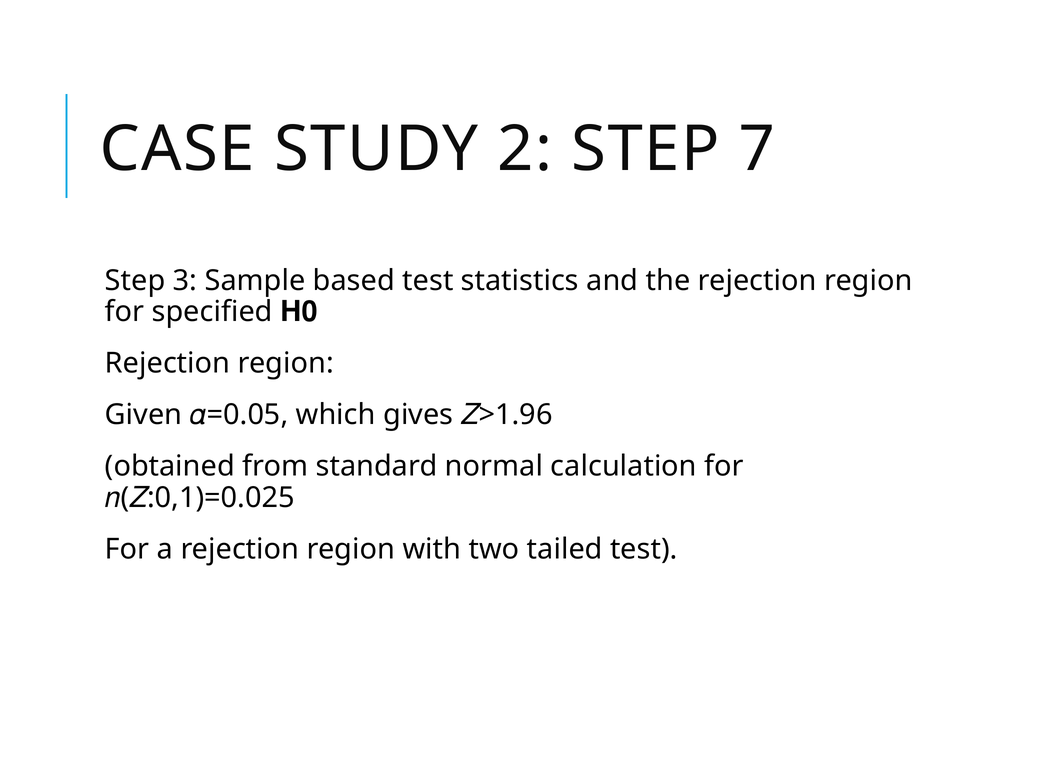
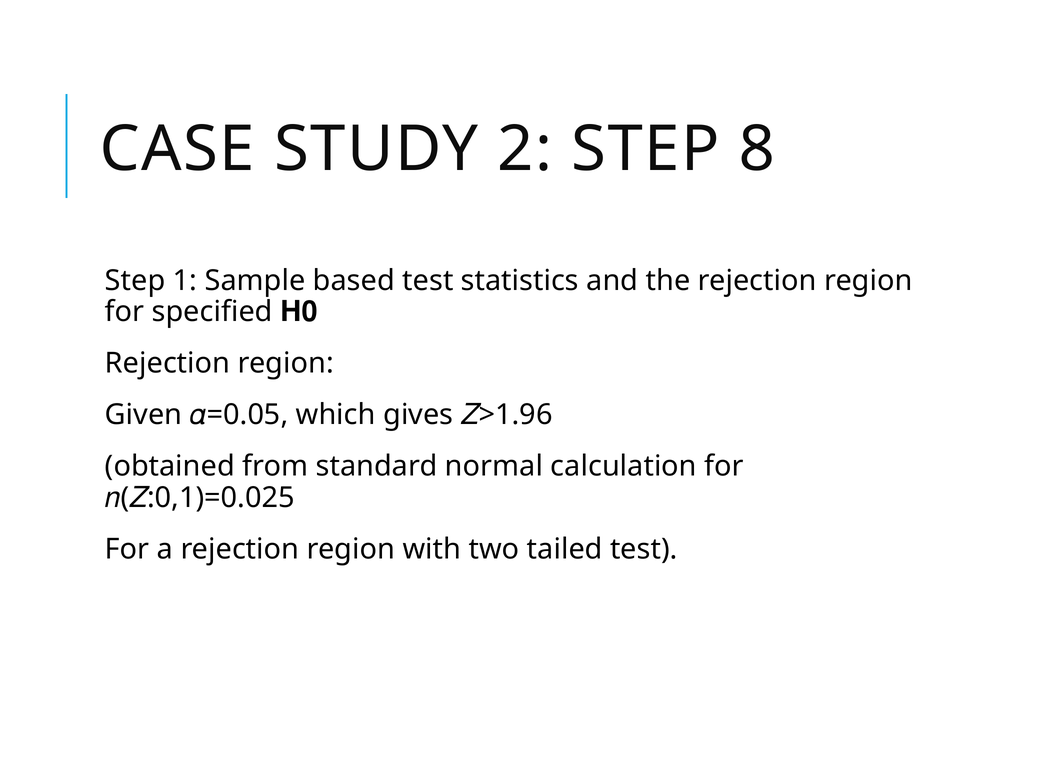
7: 7 -> 8
3: 3 -> 1
